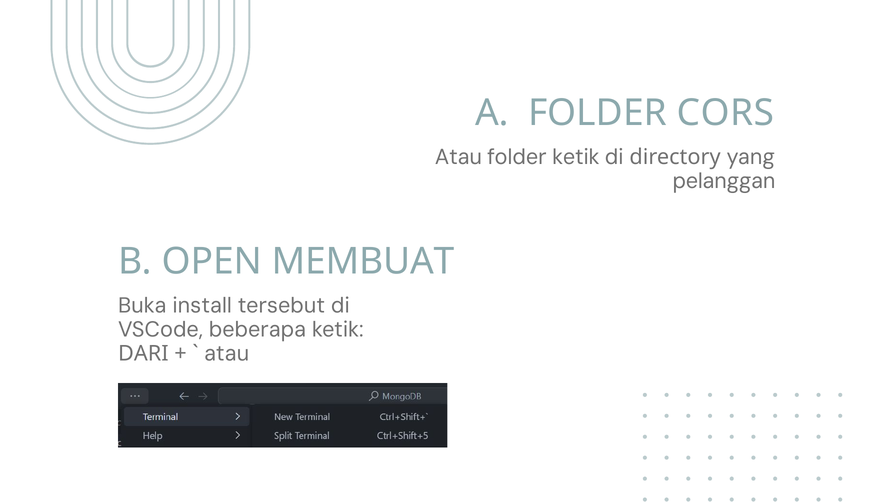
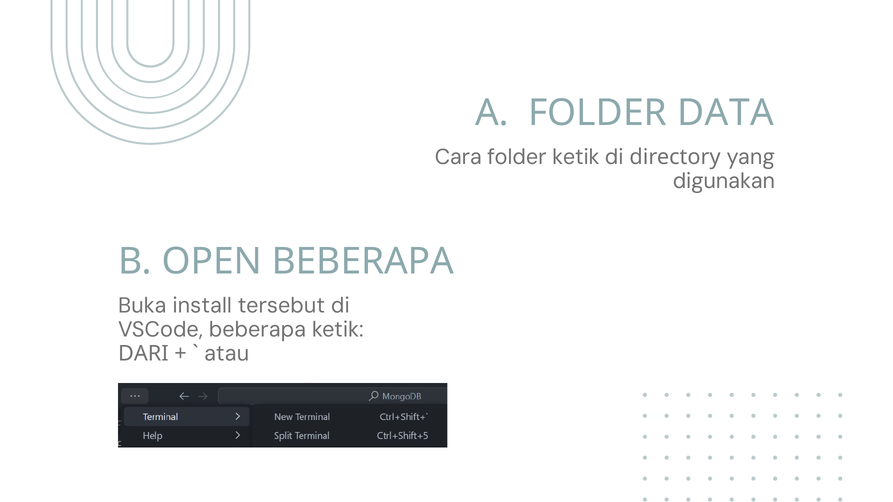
CORS: CORS -> DATA
Atau at (458, 157): Atau -> Cara
pelanggan: pelanggan -> digunakan
OPEN MEMBUAT: MEMBUAT -> BEBERAPA
